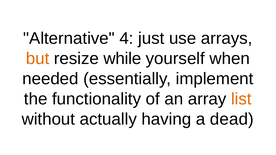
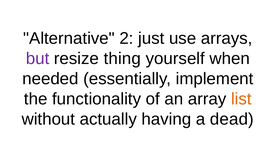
4: 4 -> 2
but colour: orange -> purple
while: while -> thing
